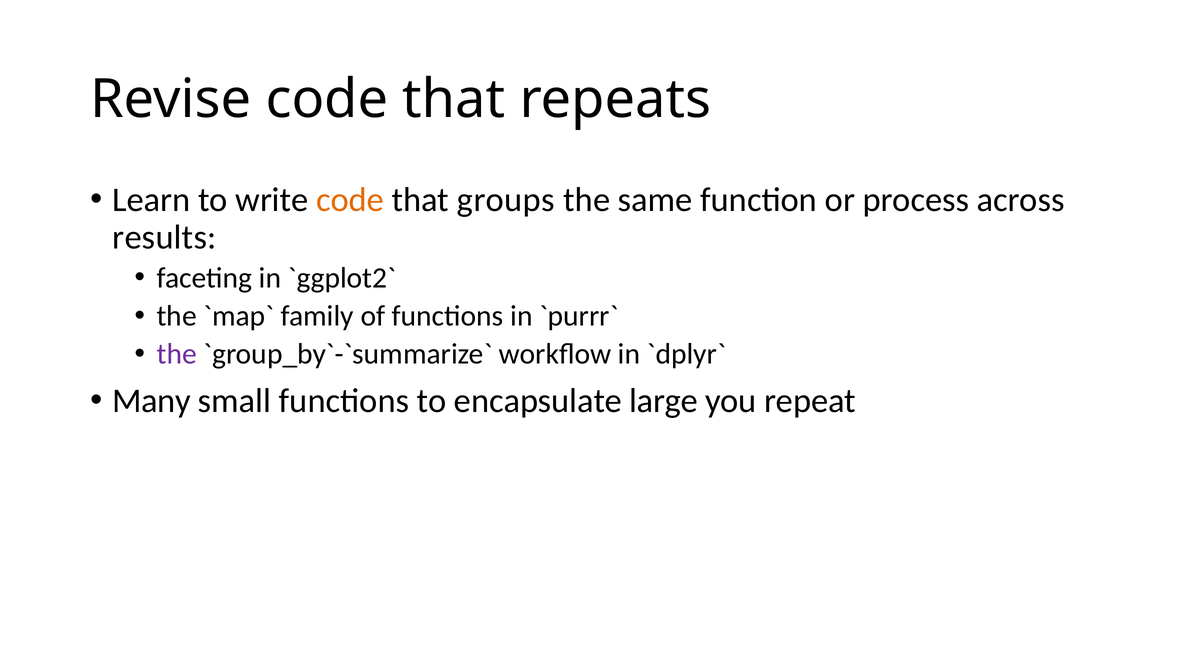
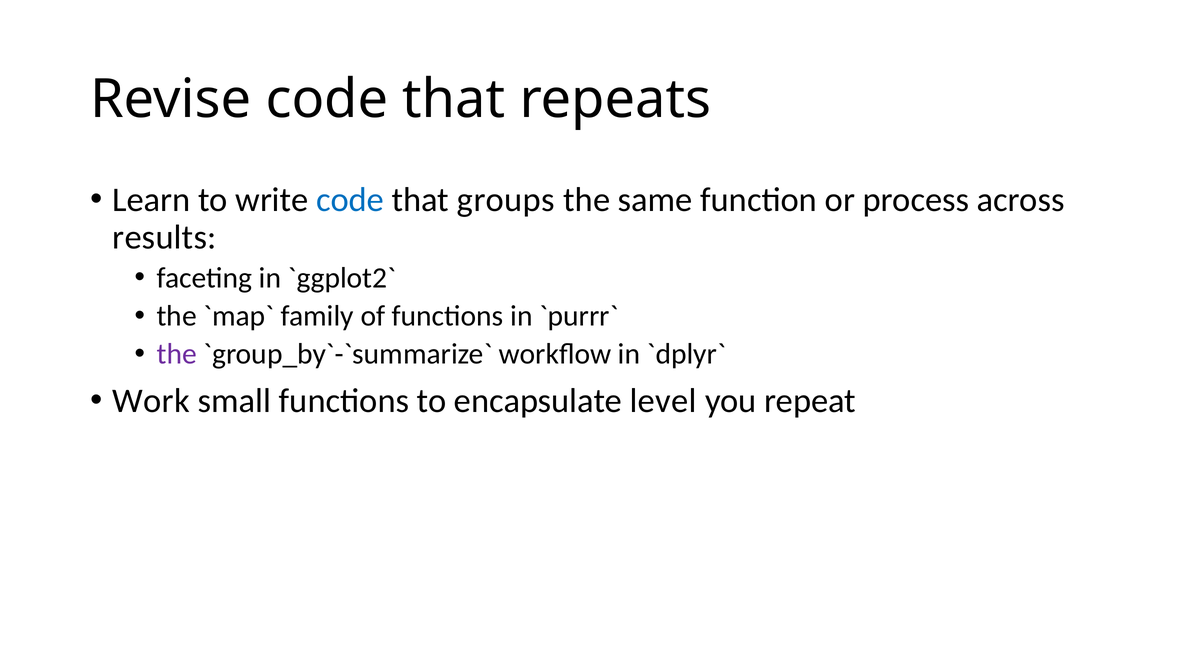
code at (350, 200) colour: orange -> blue
Many: Many -> Work
large: large -> level
